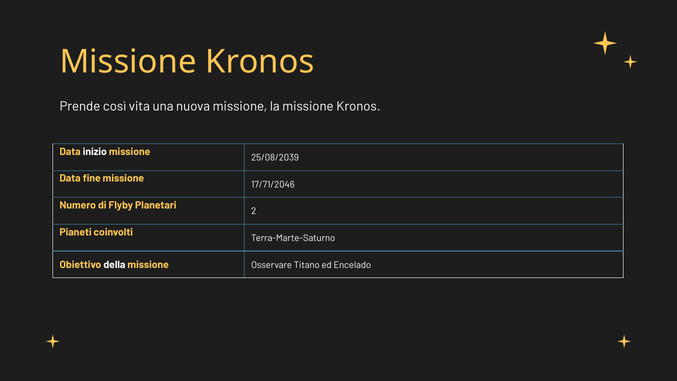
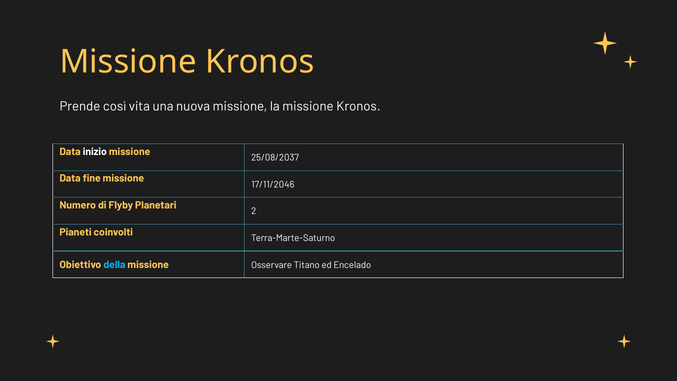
25/08/2039: 25/08/2039 -> 25/08/2037
17/71/2046: 17/71/2046 -> 17/11/2046
della colour: white -> light blue
